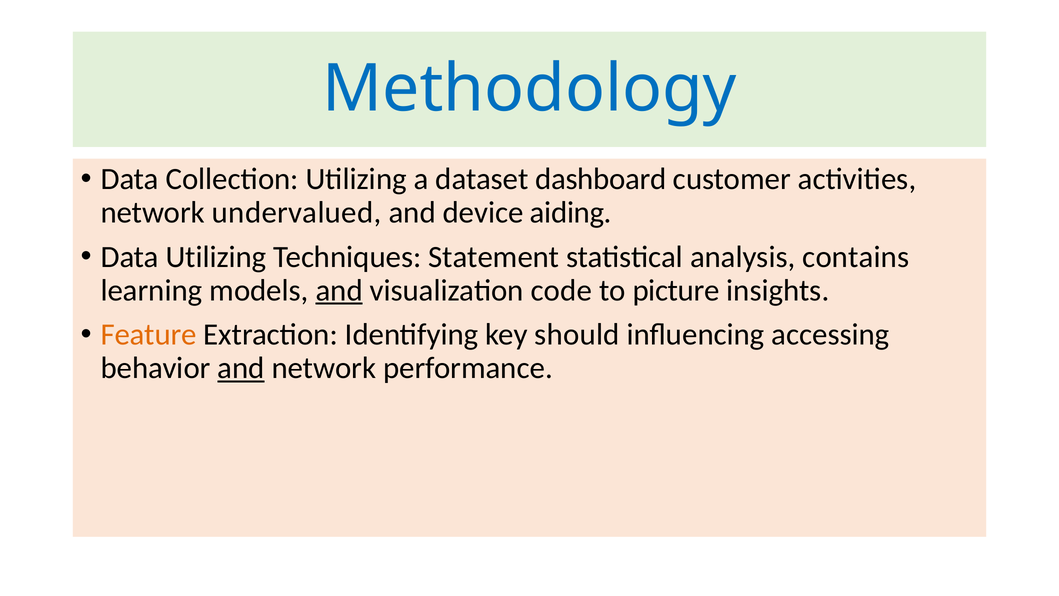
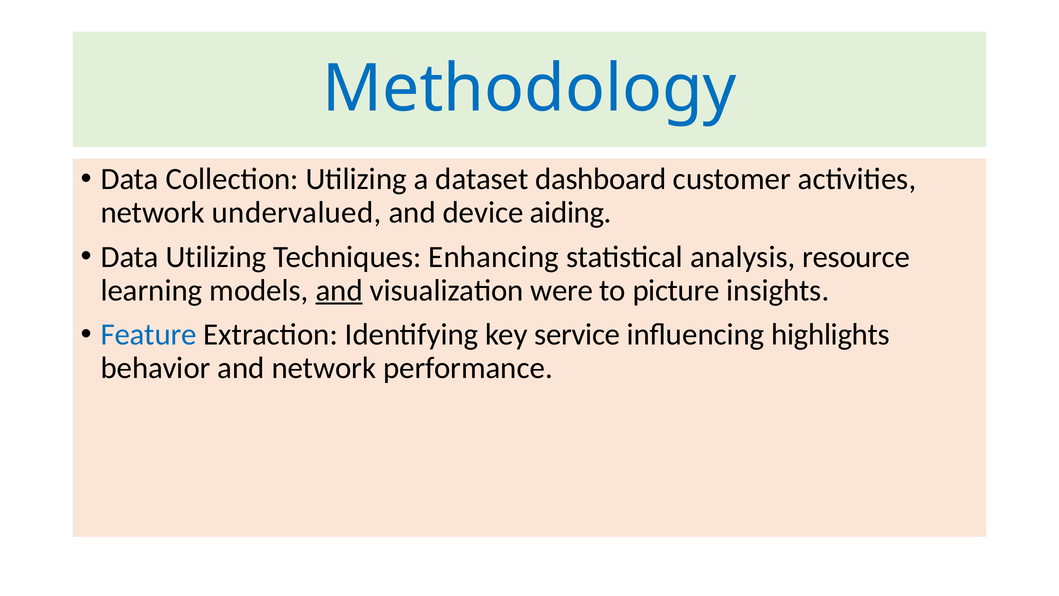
Statement: Statement -> Enhancing
contains: contains -> resource
code: code -> were
Feature colour: orange -> blue
should: should -> service
accessing: accessing -> highlights
and at (241, 368) underline: present -> none
